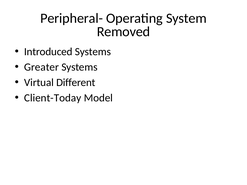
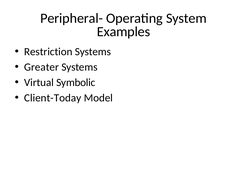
Removed: Removed -> Examples
Introduced: Introduced -> Restriction
Different: Different -> Symbolic
